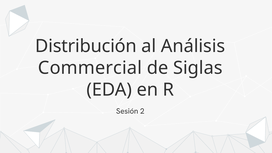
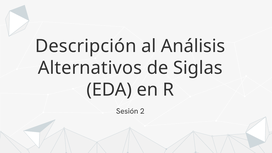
Distribución: Distribución -> Descripción
Commercial: Commercial -> Alternativos
